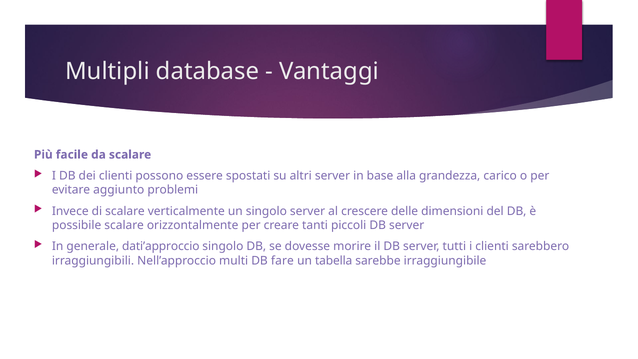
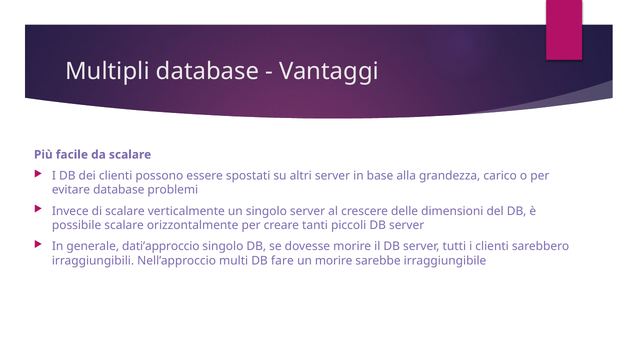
evitare aggiunto: aggiunto -> database
un tabella: tabella -> morire
